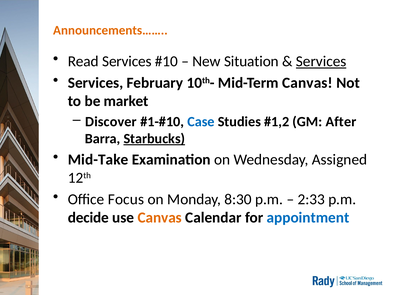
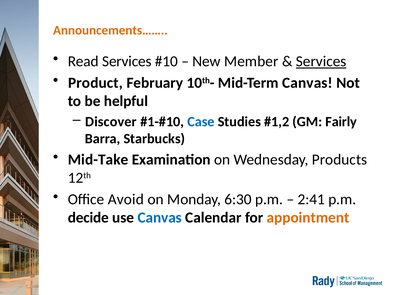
Situation: Situation -> Member
Services at (96, 83): Services -> Product
market: market -> helpful
After: After -> Fairly
Starbucks underline: present -> none
Assigned: Assigned -> Products
Focus: Focus -> Avoid
8:30: 8:30 -> 6:30
2:33: 2:33 -> 2:41
Canvas at (160, 217) colour: orange -> blue
appointment colour: blue -> orange
